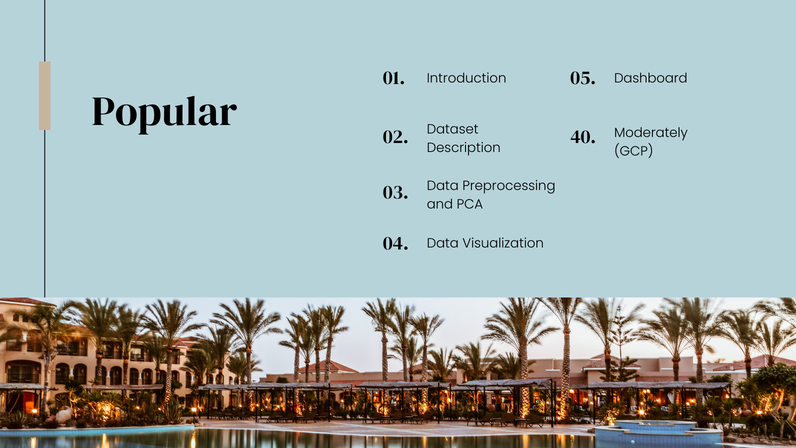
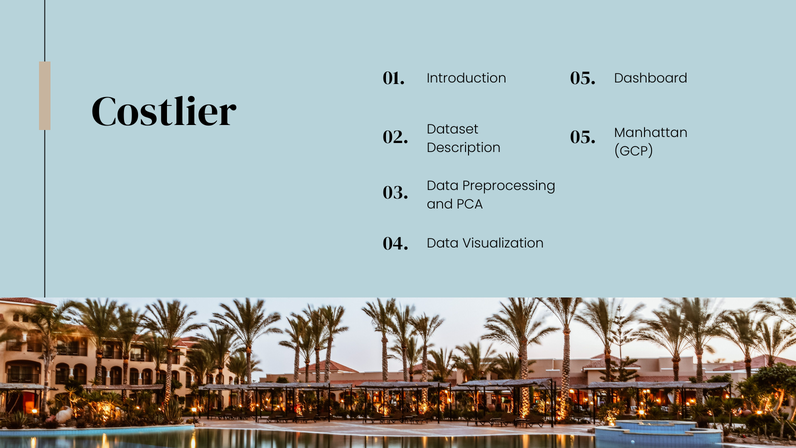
Popular: Popular -> Costlier
02 40: 40 -> 05
Moderately: Moderately -> Manhattan
